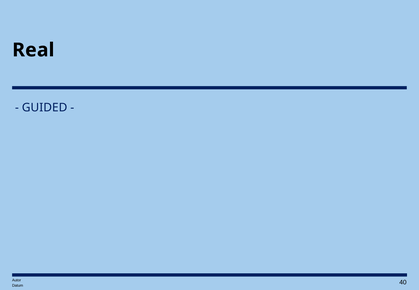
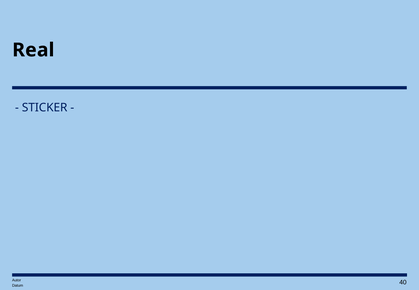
GUIDED: GUIDED -> STICKER
